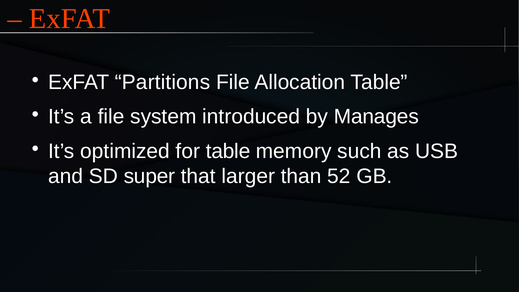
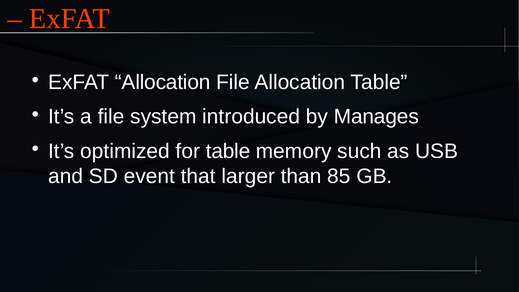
ExFAT Partitions: Partitions -> Allocation
super: super -> event
52: 52 -> 85
